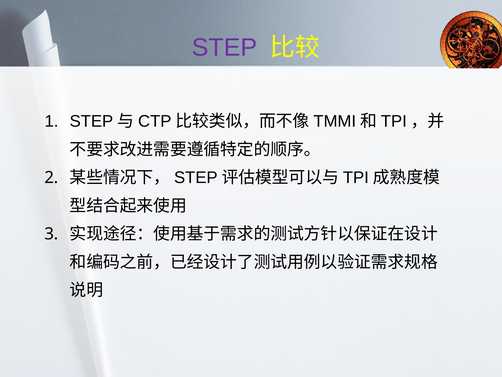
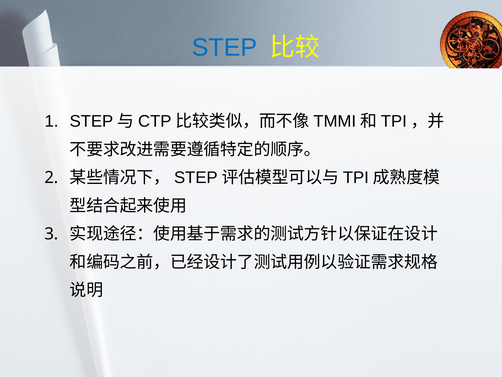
STEP colour: purple -> blue
